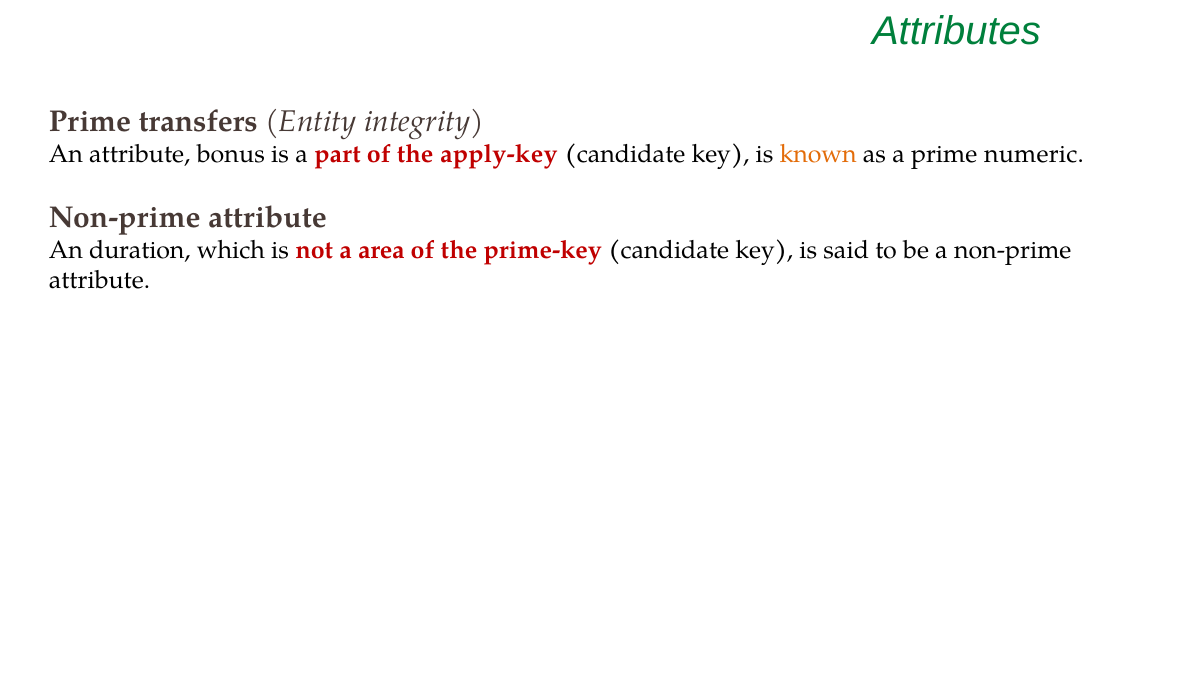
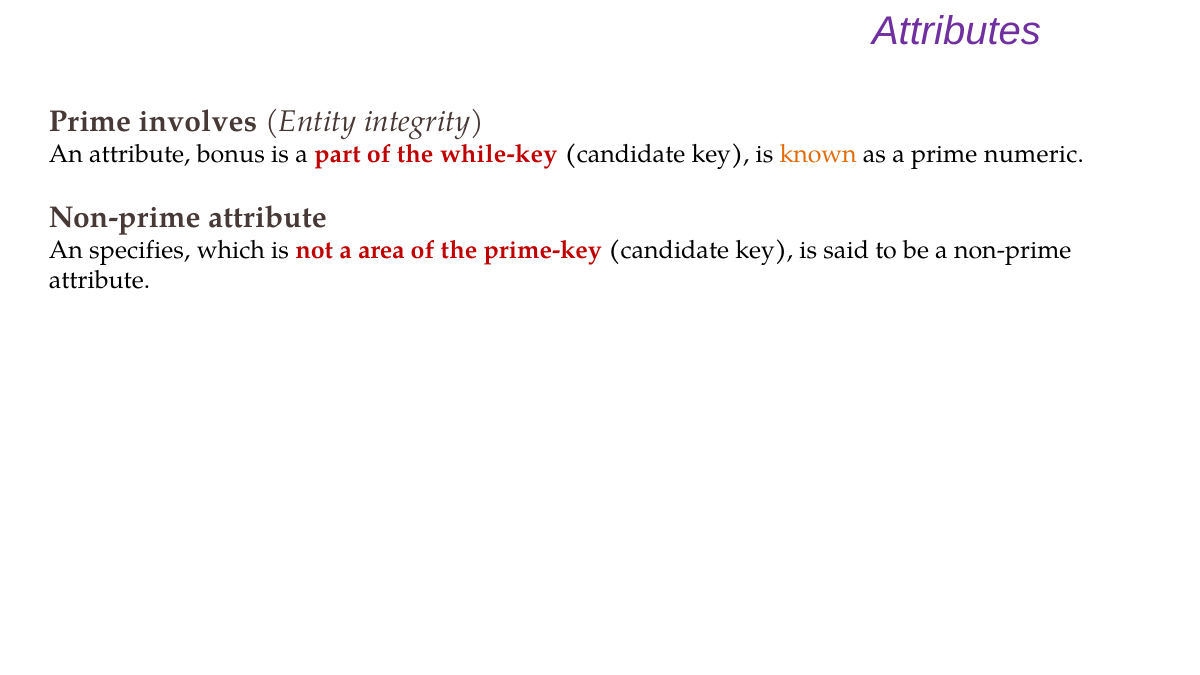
Attributes colour: green -> purple
transfers: transfers -> involves
apply-key: apply-key -> while-key
duration: duration -> specifies
